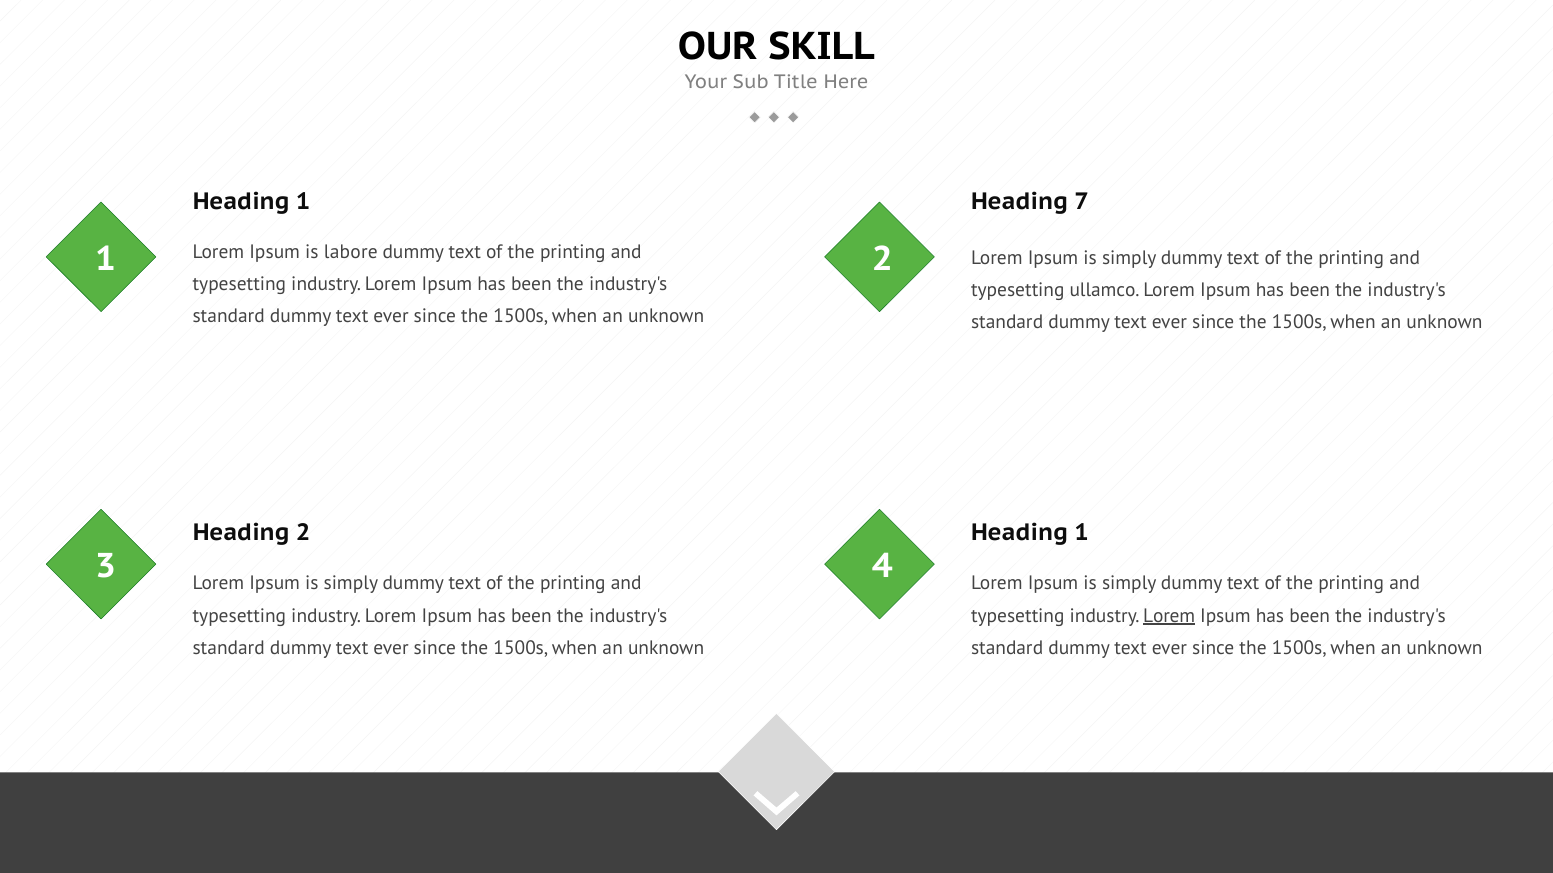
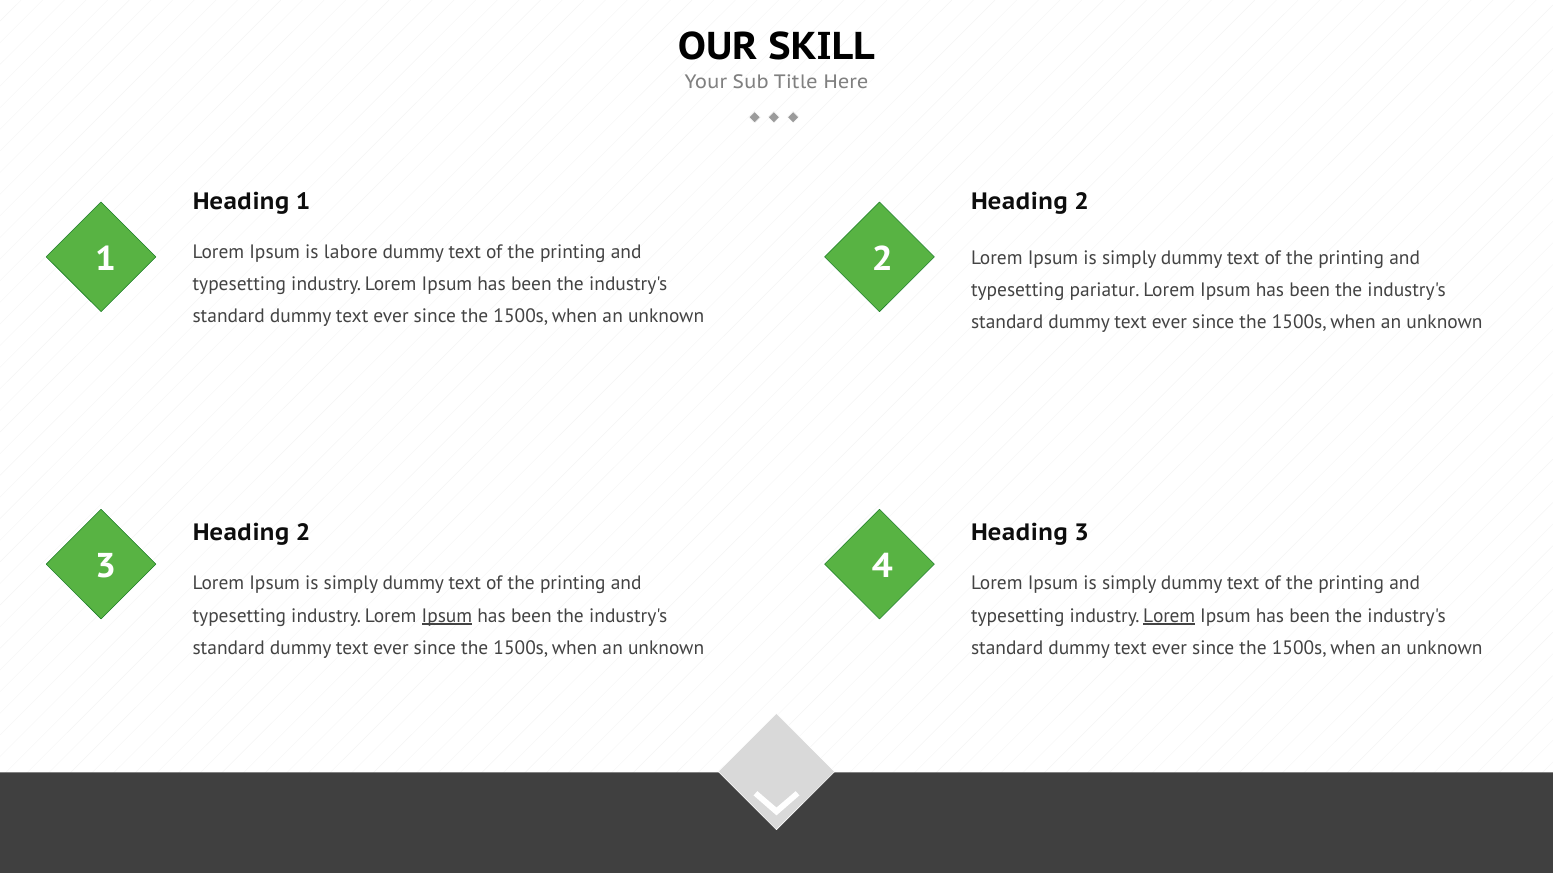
7 at (1082, 201): 7 -> 2
ullamco: ullamco -> pariatur
1 at (1082, 533): 1 -> 3
Ipsum at (447, 616) underline: none -> present
